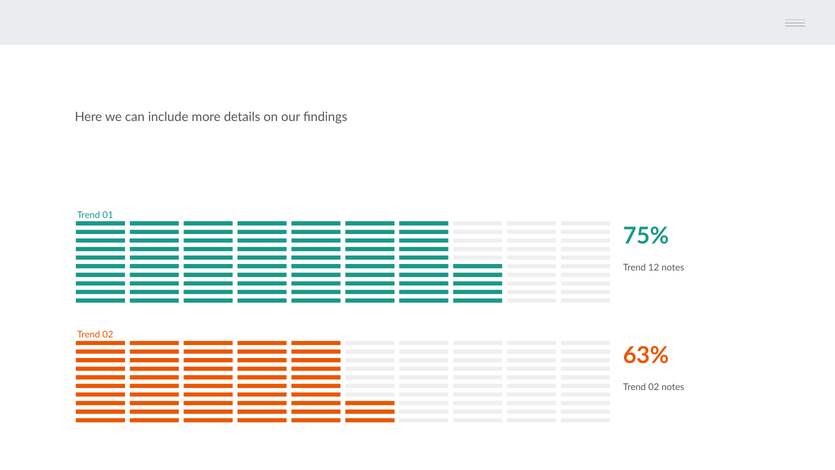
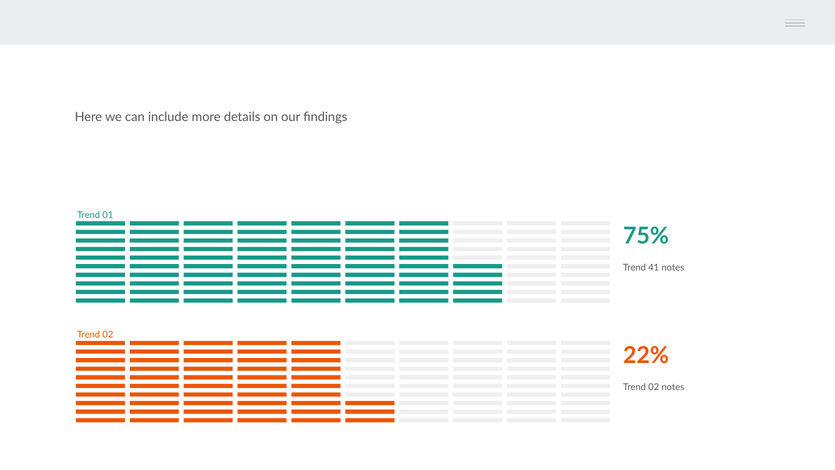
12: 12 -> 41
63%: 63% -> 22%
